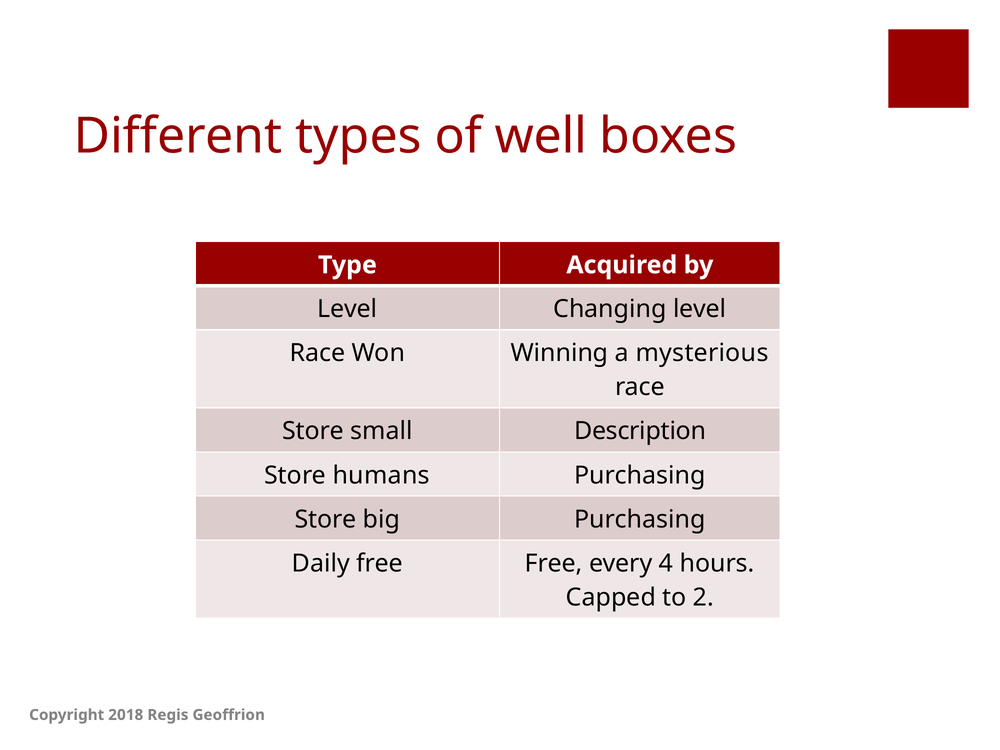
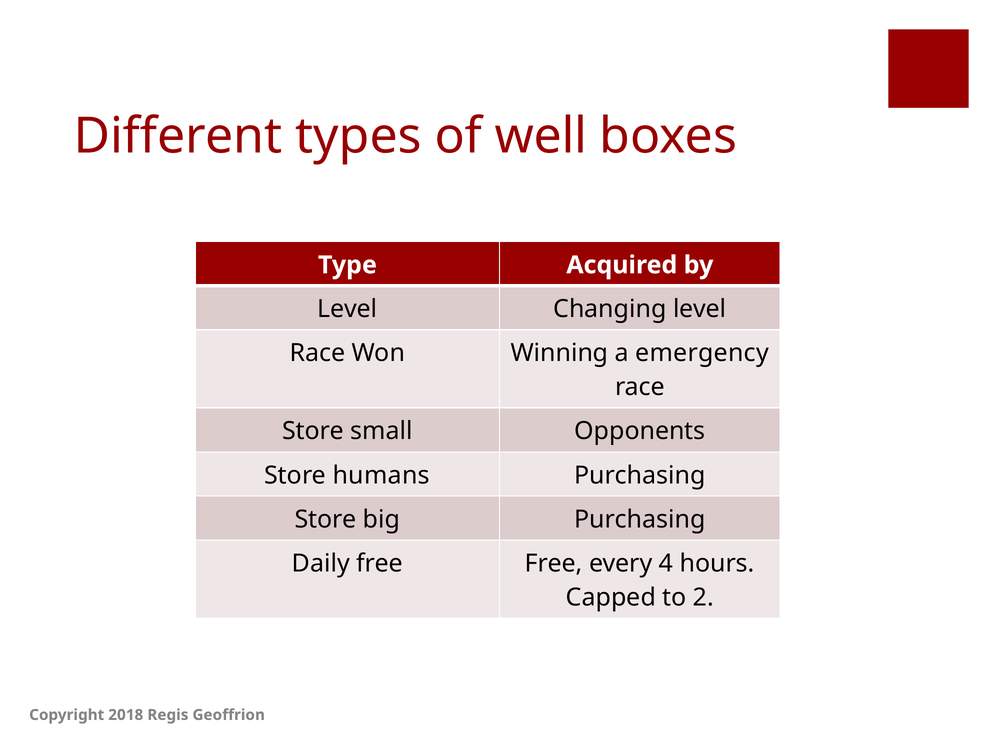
mysterious: mysterious -> emergency
Description: Description -> Opponents
